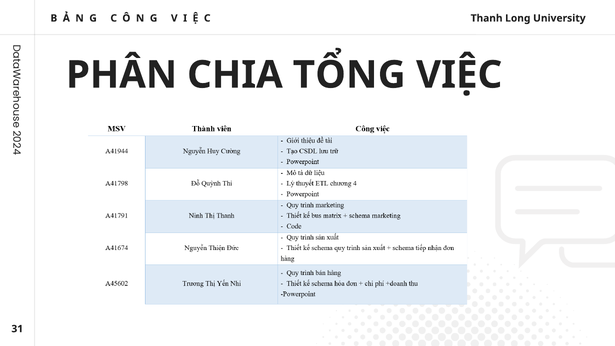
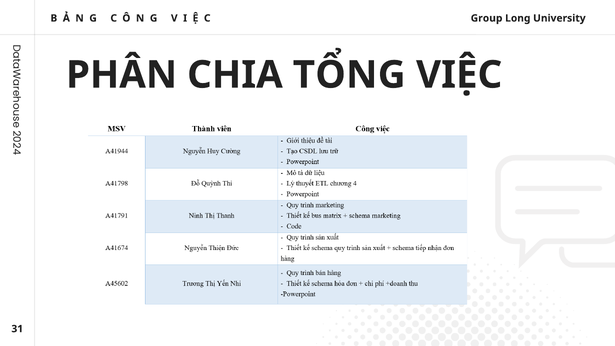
Thanh: Thanh -> Group
